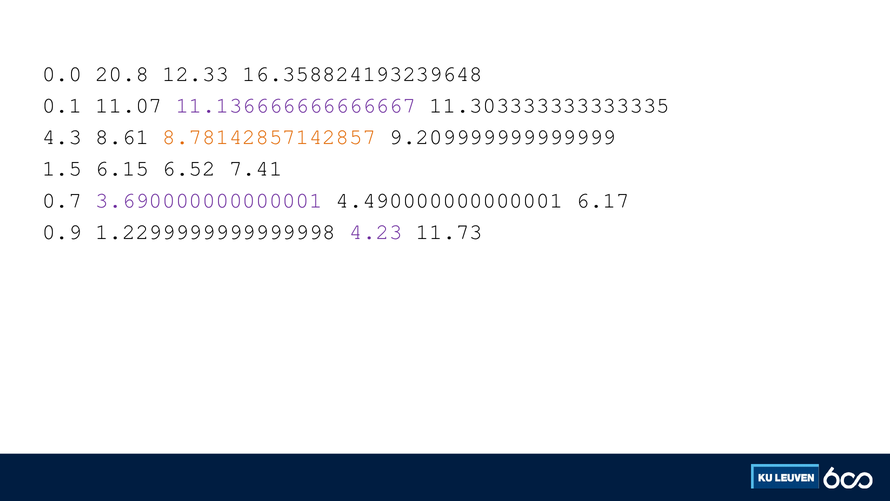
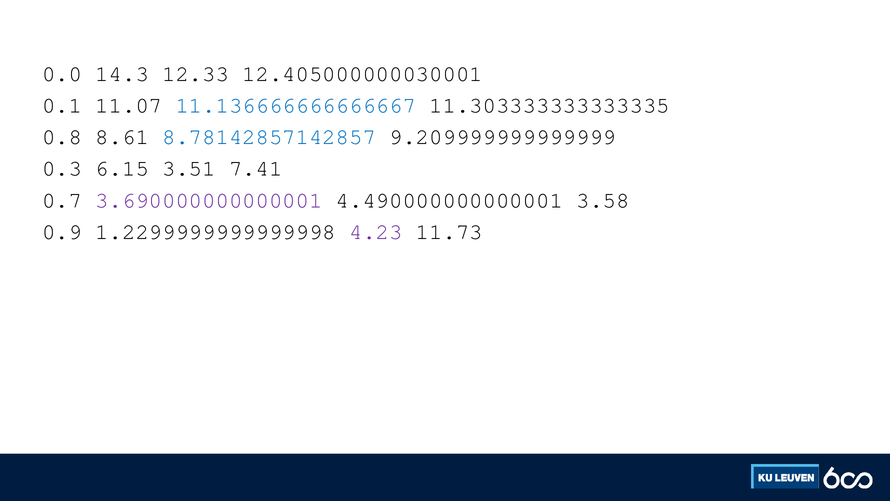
20.8: 20.8 -> 14.3
16.358824193239648: 16.358824193239648 -> 12.405000000030001
11.136666666666667 colour: purple -> blue
4.3: 4.3 -> 0.8
8.78142857142857 colour: orange -> blue
1.5: 1.5 -> 0.3
6.52: 6.52 -> 3.51
6.17: 6.17 -> 3.58
